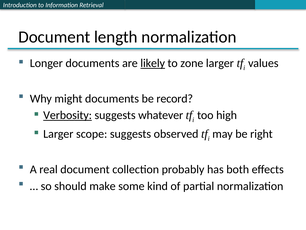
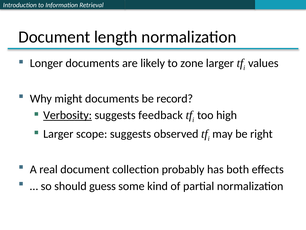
likely underline: present -> none
whatever: whatever -> feedback
make: make -> guess
